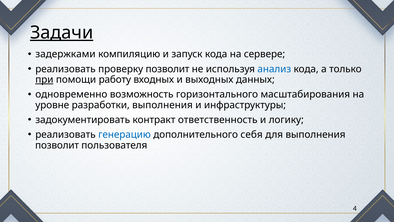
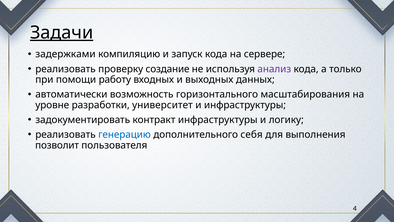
проверку позволит: позволит -> создание
анализ colour: blue -> purple
при underline: present -> none
одновременно: одновременно -> автоматически
разработки выполнения: выполнения -> университет
контракт ответственность: ответственность -> инфраструктуры
